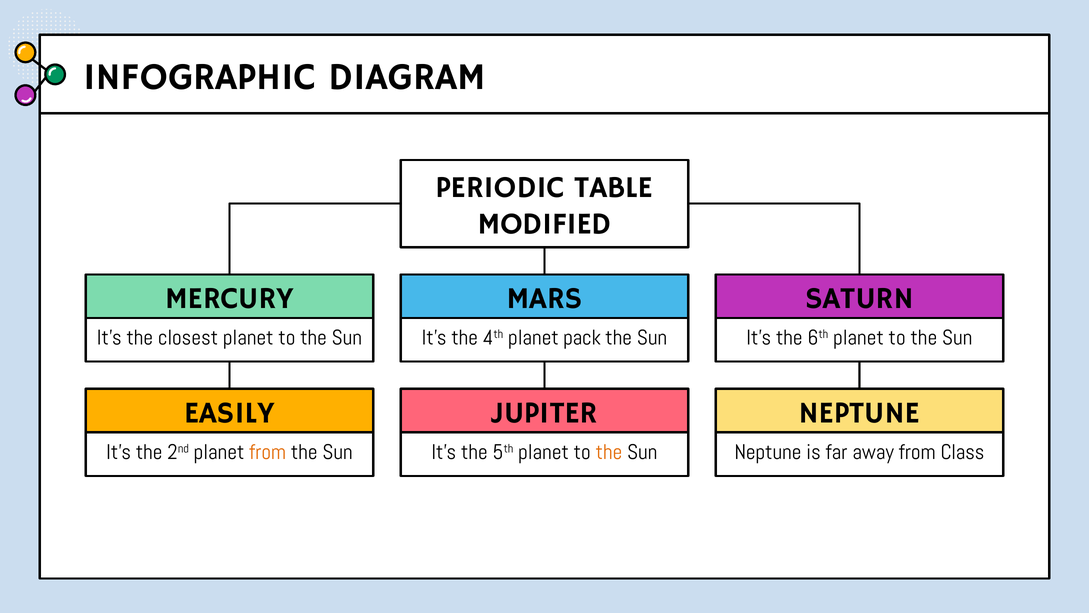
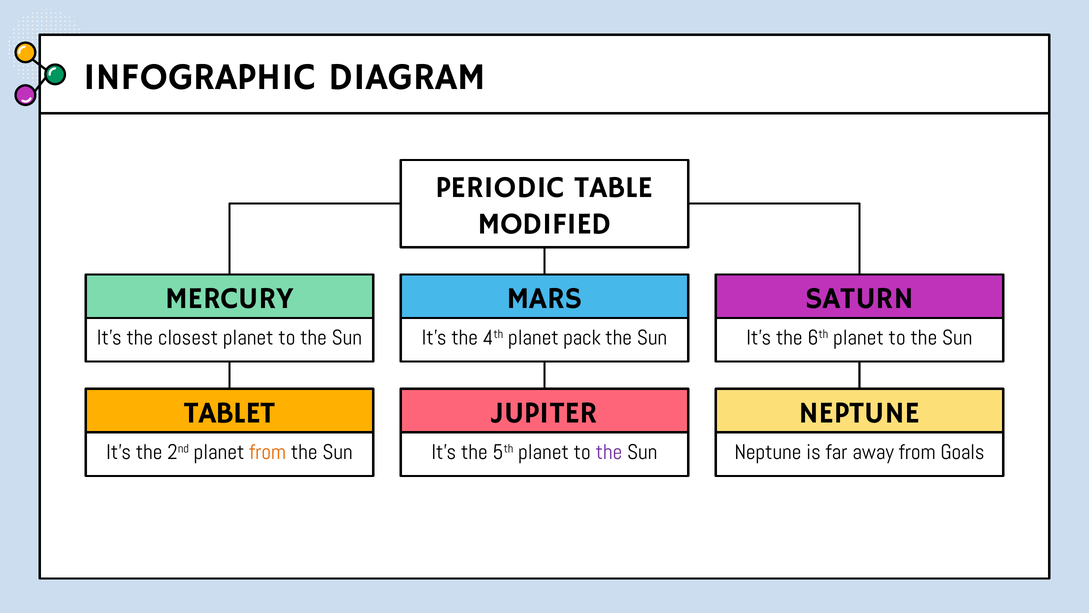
EASILY: EASILY -> TABLET
the at (609, 452) colour: orange -> purple
Class: Class -> Goals
